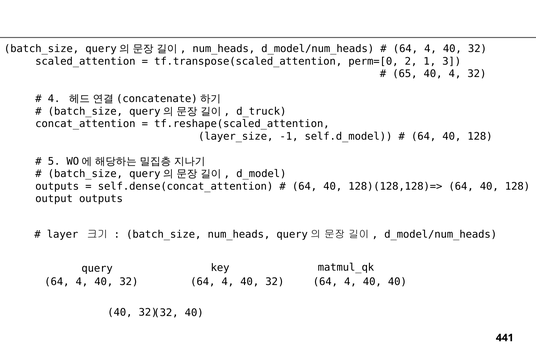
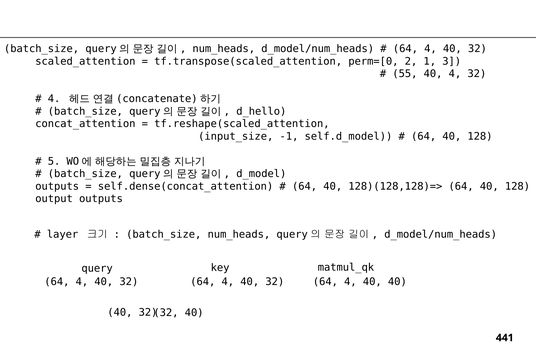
65: 65 -> 55
d_truck: d_truck -> d_hello
layer_size: layer_size -> input_size
